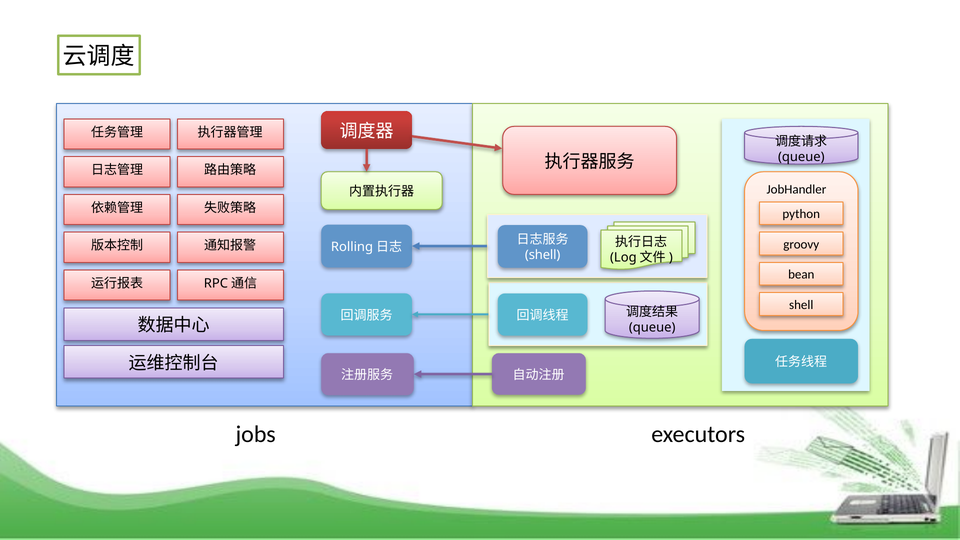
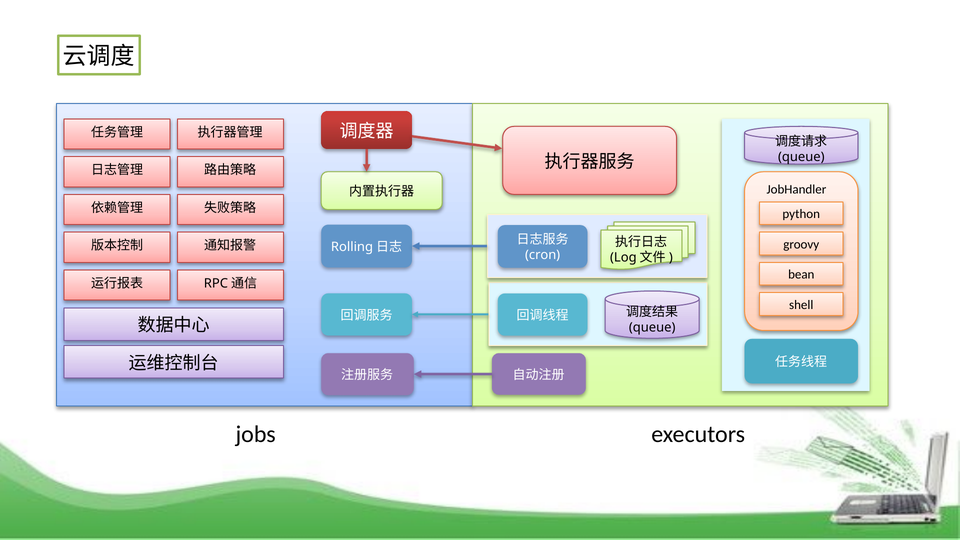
shell at (543, 255): shell -> cron
